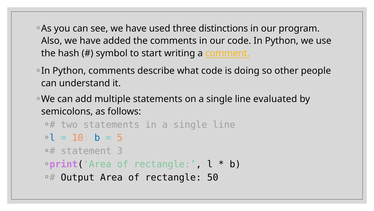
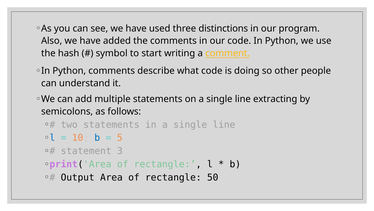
evaluated: evaluated -> extracting
